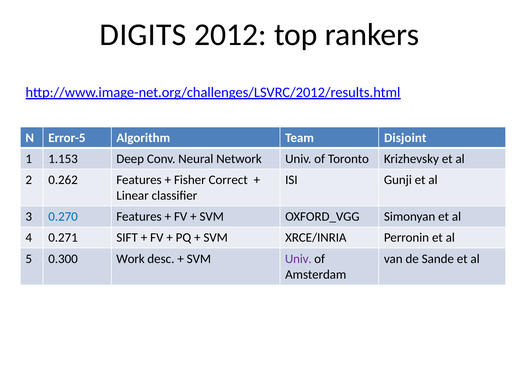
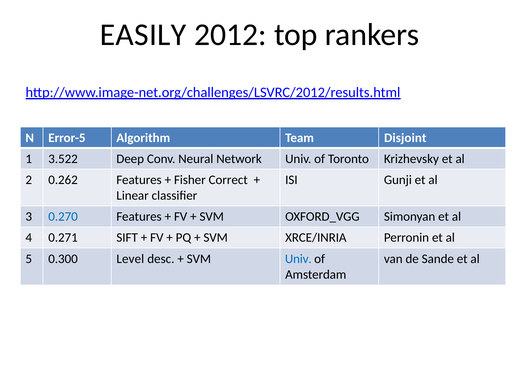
DIGITS: DIGITS -> EASILY
1.153: 1.153 -> 3.522
Work: Work -> Level
Univ at (298, 259) colour: purple -> blue
